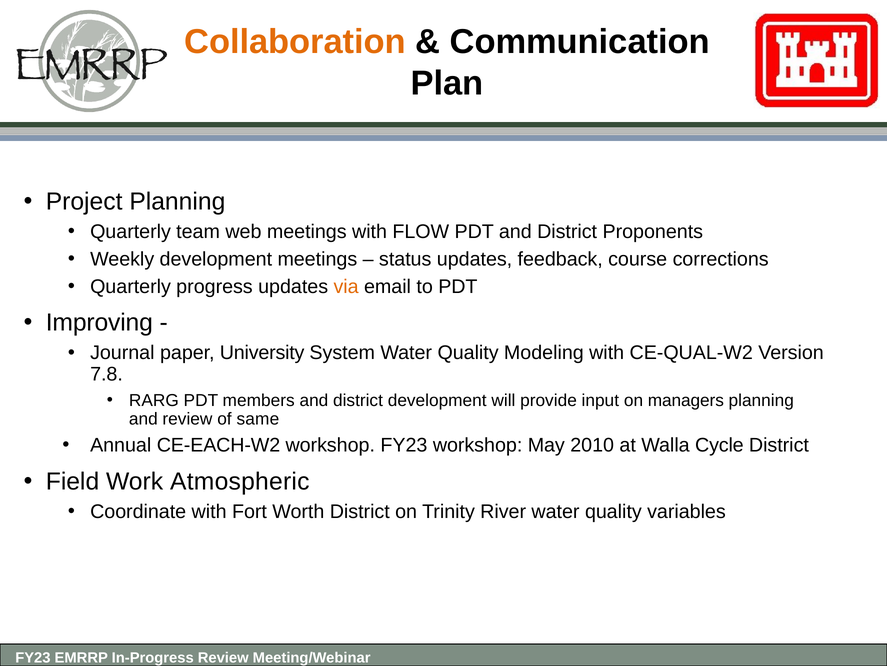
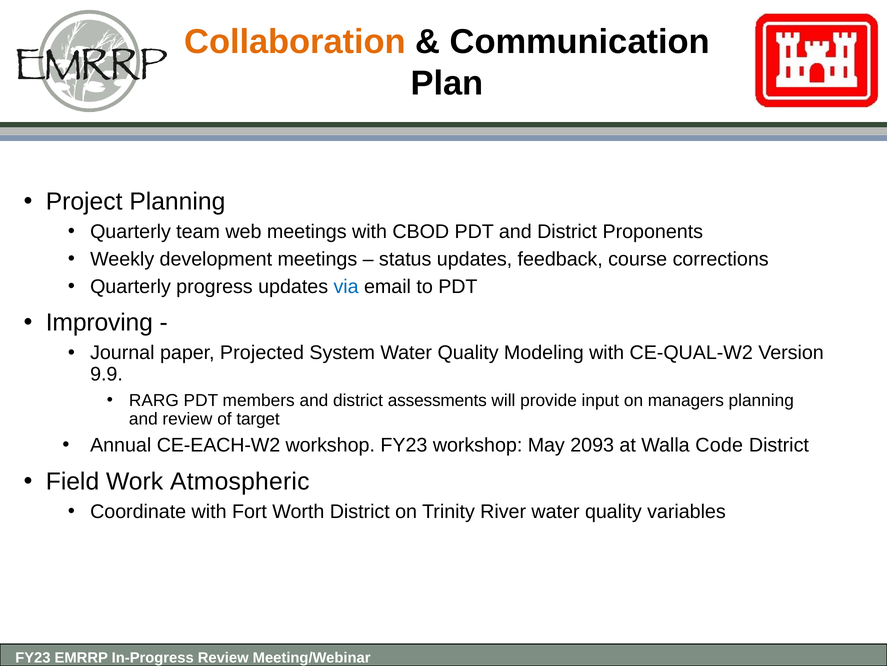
FLOW: FLOW -> CBOD
via colour: orange -> blue
University: University -> Projected
7.8: 7.8 -> 9.9
district development: development -> assessments
same: same -> target
2010: 2010 -> 2093
Cycle: Cycle -> Code
